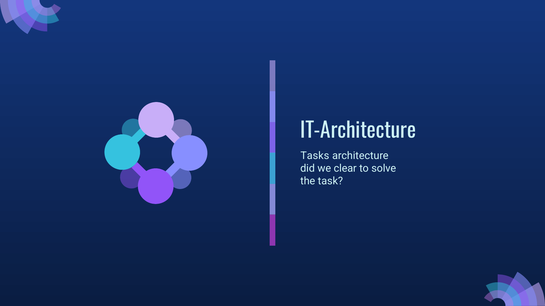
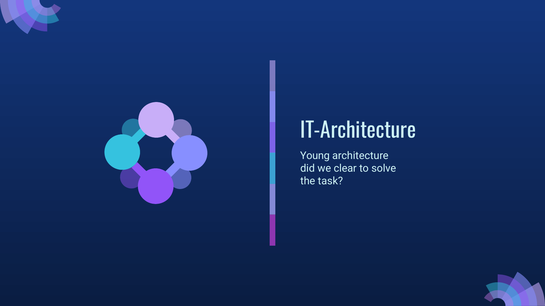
Tasks: Tasks -> Young
